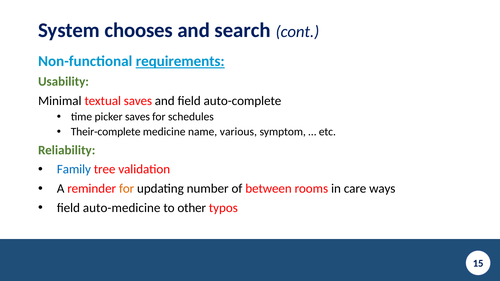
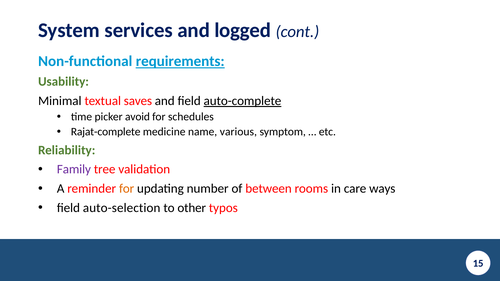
chooses: chooses -> services
search: search -> logged
auto-complete underline: none -> present
picker saves: saves -> avoid
Their-complete: Their-complete -> Rajat-complete
Family colour: blue -> purple
auto-medicine: auto-medicine -> auto-selection
